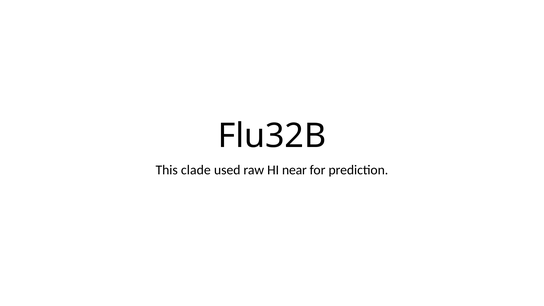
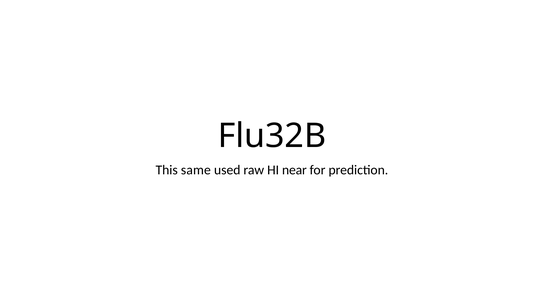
clade: clade -> same
